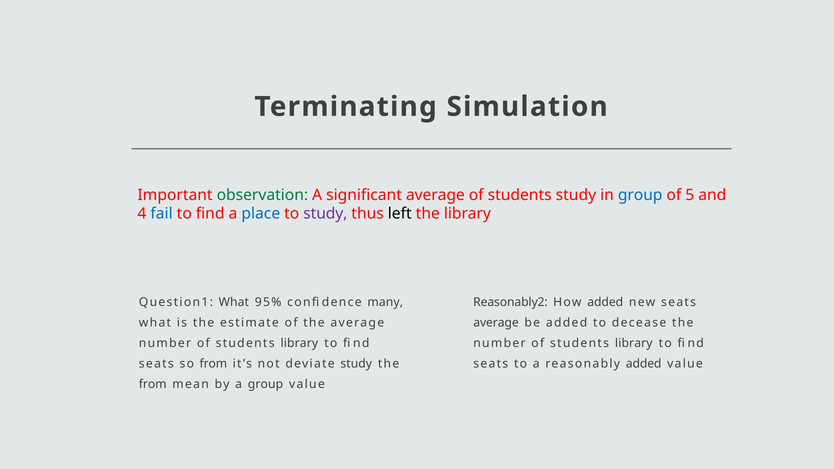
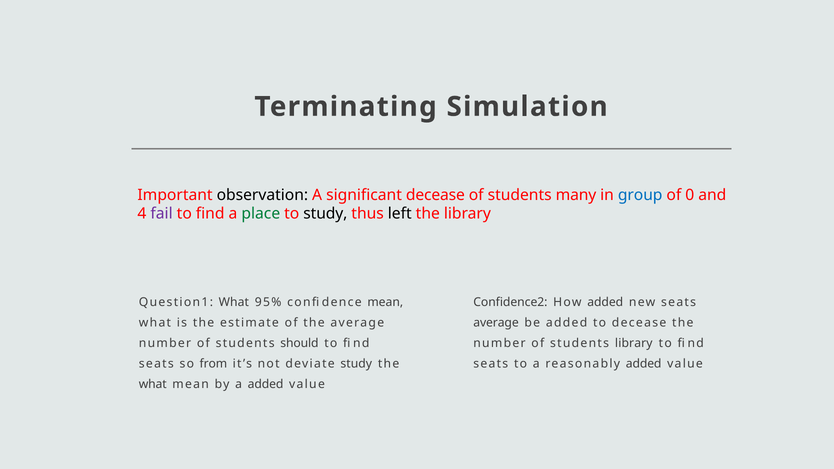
observation colour: green -> black
significant average: average -> decease
students study: study -> many
5: 5 -> 0
fail colour: blue -> purple
place colour: blue -> green
study at (325, 214) colour: purple -> black
confidence many: many -> mean
Reasonably2: Reasonably2 -> Confidence2
library at (299, 343): library -> should
from at (153, 384): from -> what
a group: group -> added
